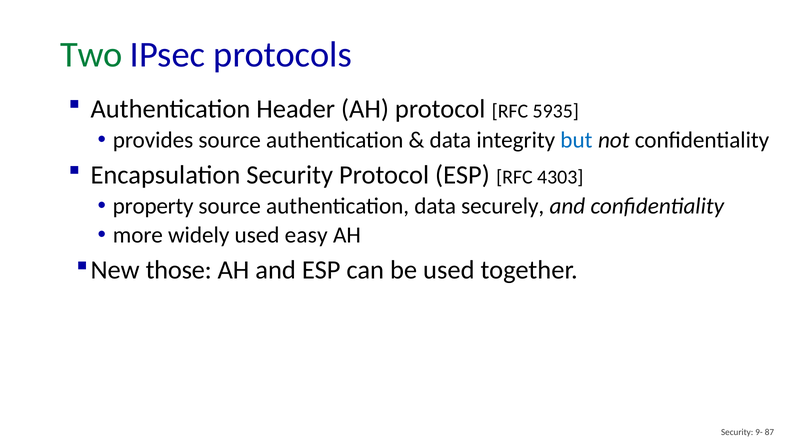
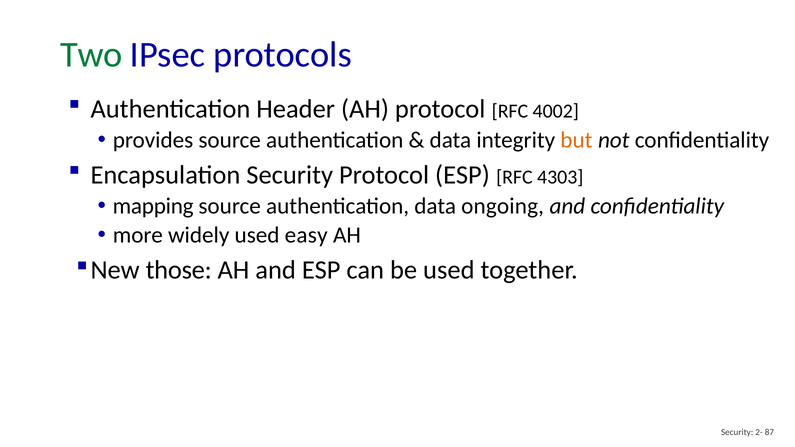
5935: 5935 -> 4002
but colour: blue -> orange
property: property -> mapping
securely: securely -> ongoing
9-: 9- -> 2-
